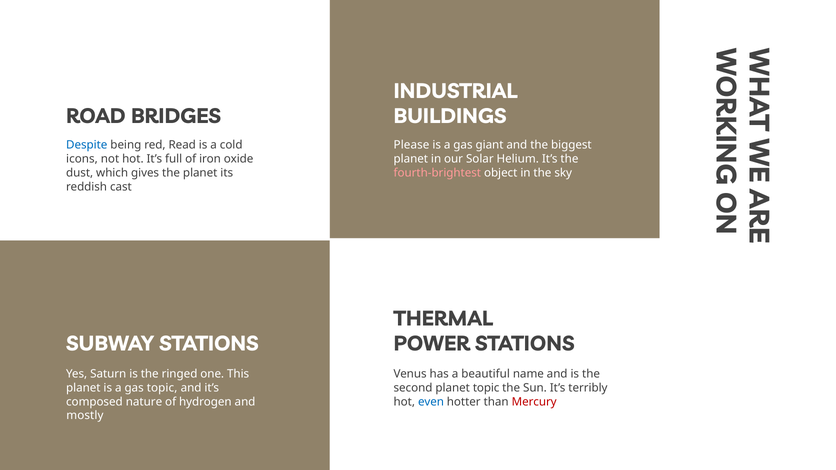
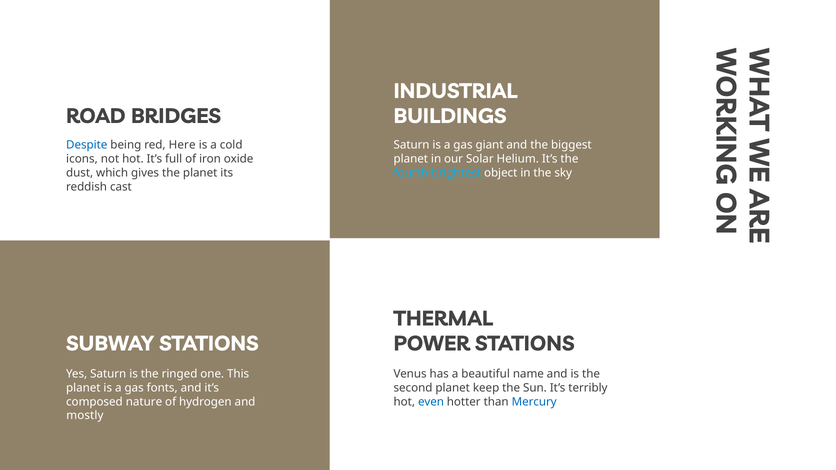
Read: Read -> Here
Please at (411, 145): Please -> Saturn
fourth-brightest colour: pink -> light blue
gas topic: topic -> fonts
planet topic: topic -> keep
Mercury colour: red -> blue
